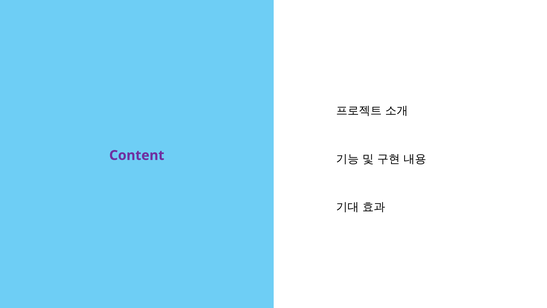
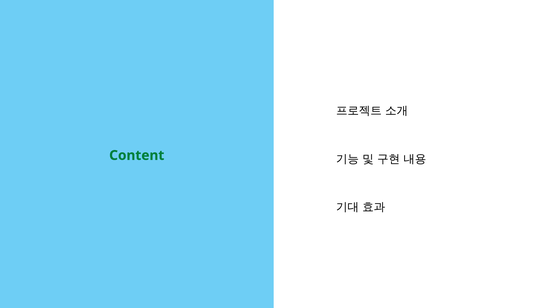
Content colour: purple -> green
